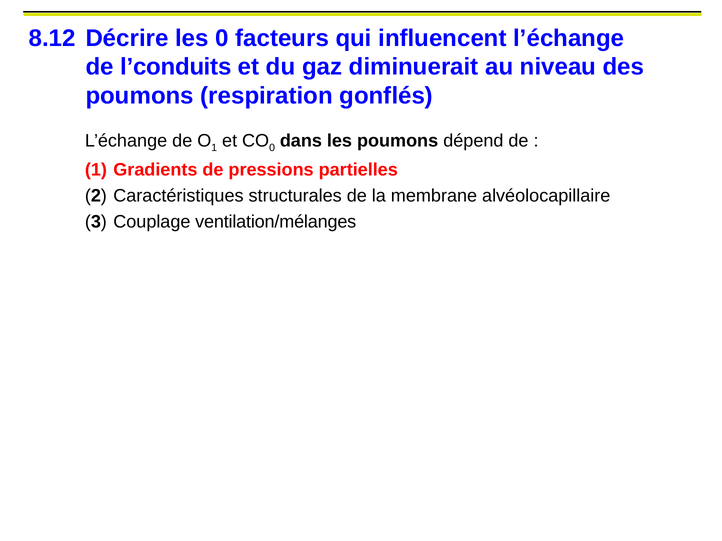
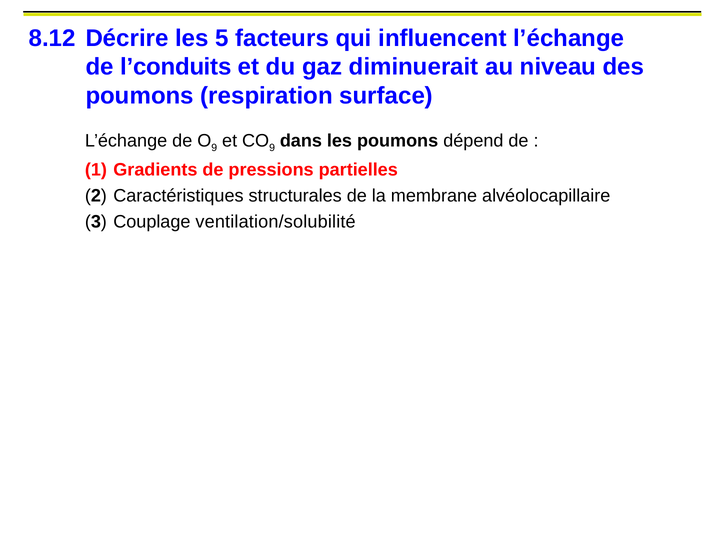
les 0: 0 -> 5
gonflés: gonflés -> surface
1 at (214, 148): 1 -> 9
0 at (272, 148): 0 -> 9
ventilation/mélanges: ventilation/mélanges -> ventilation/solubilité
